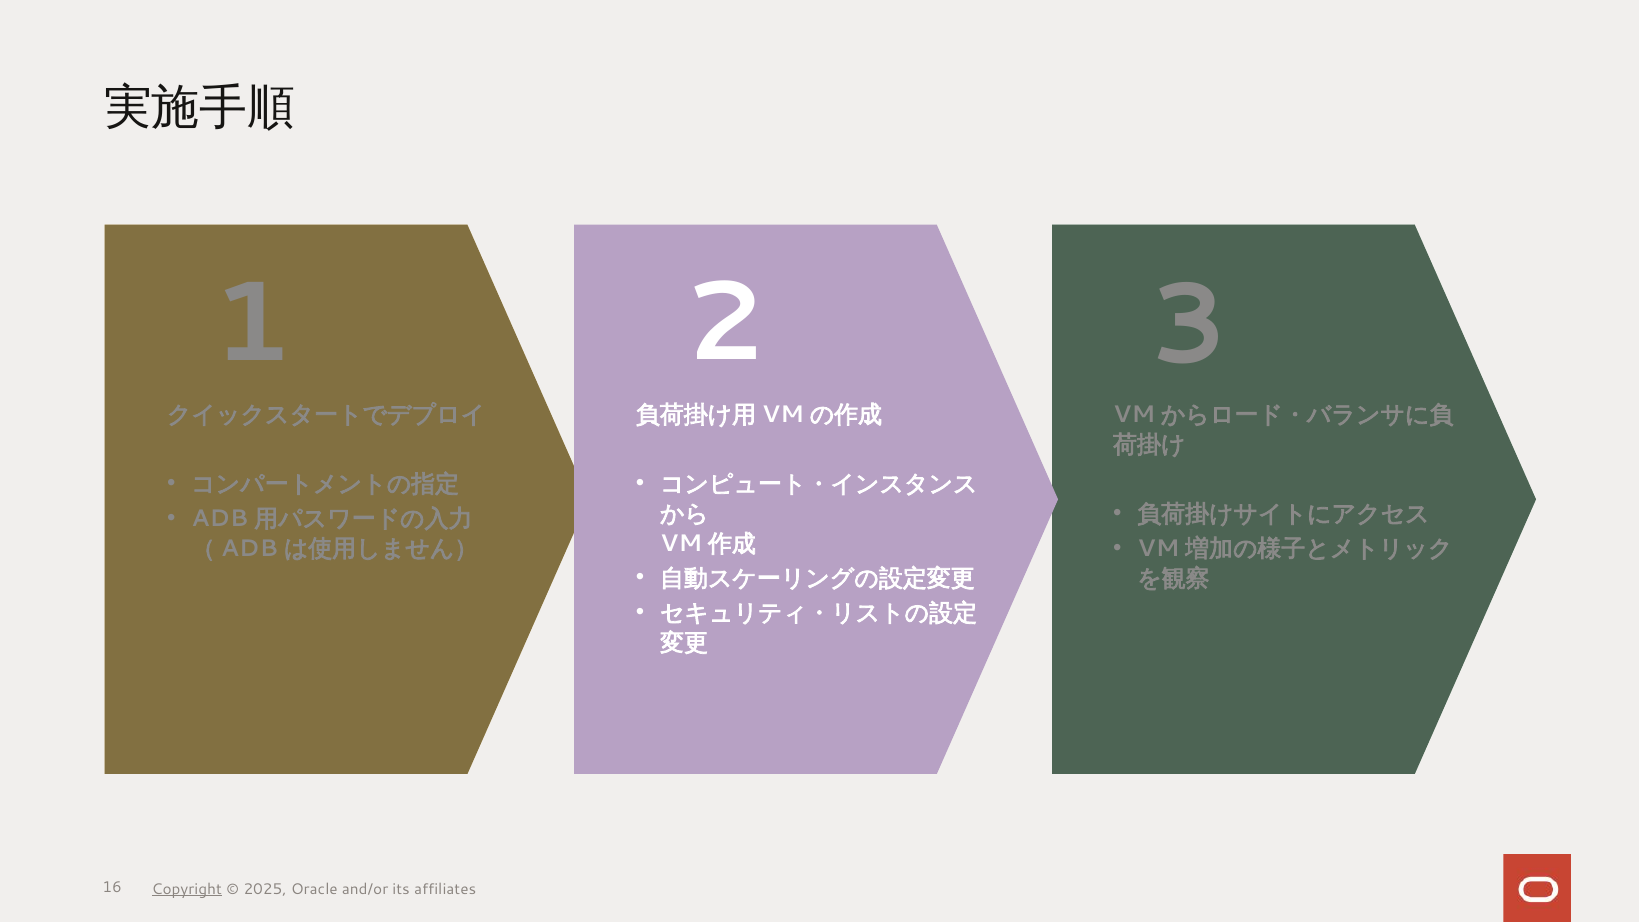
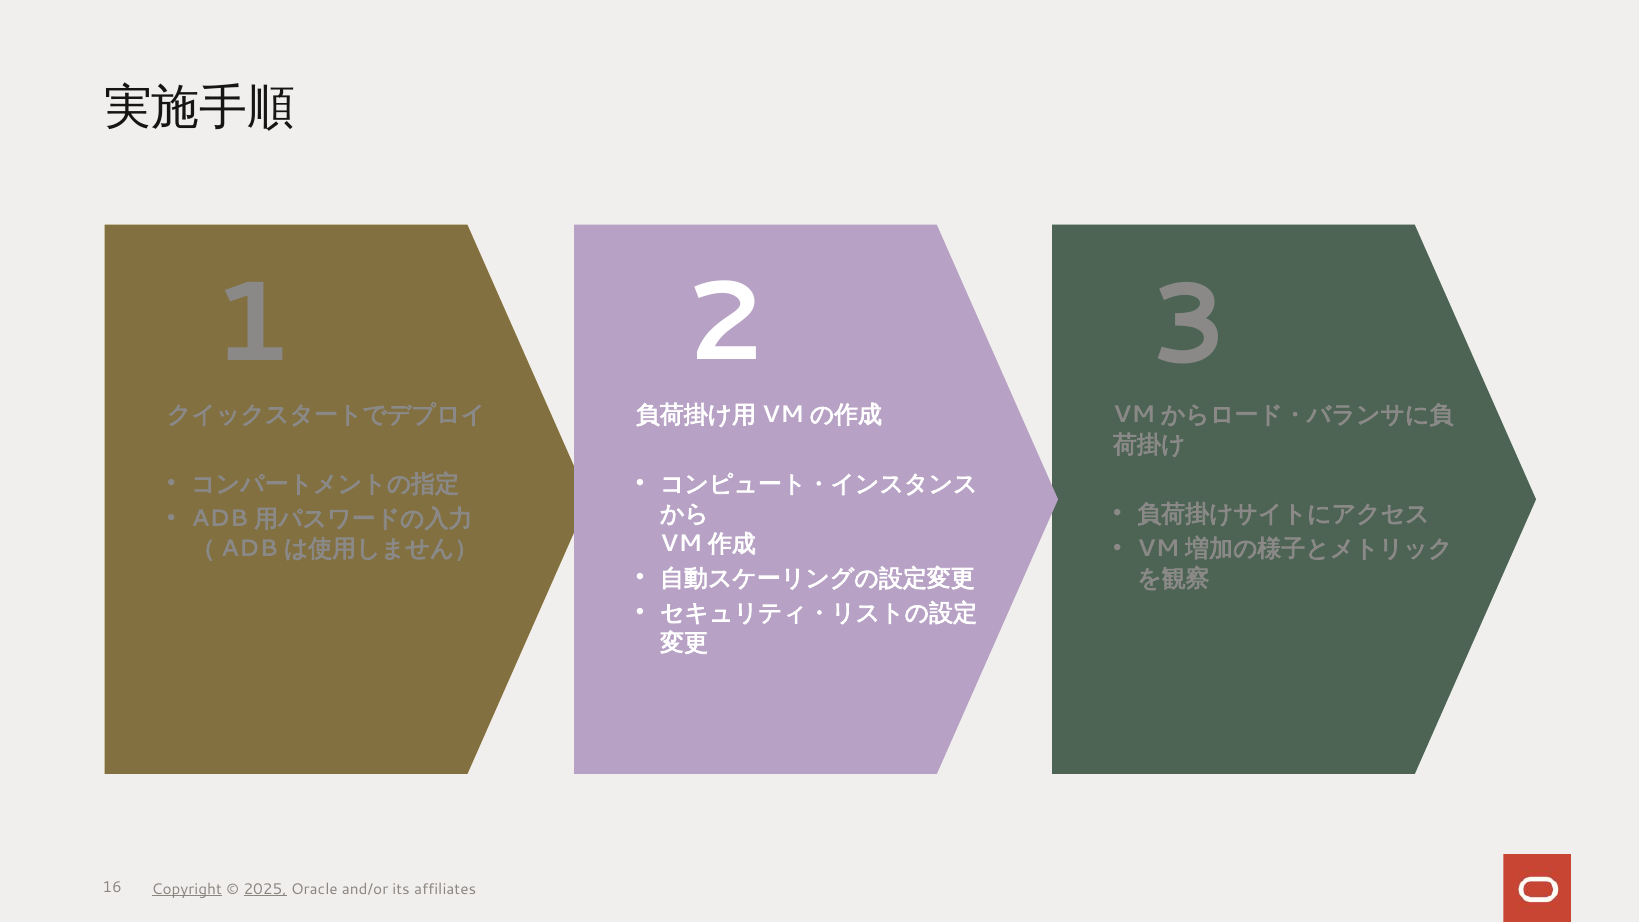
2025 underline: none -> present
